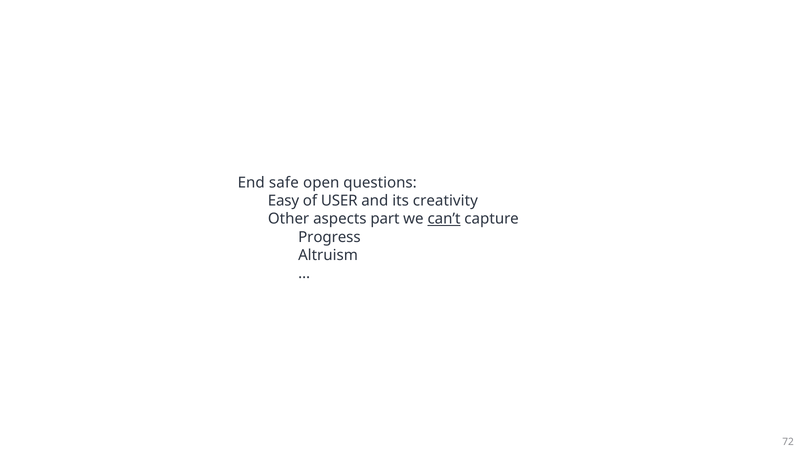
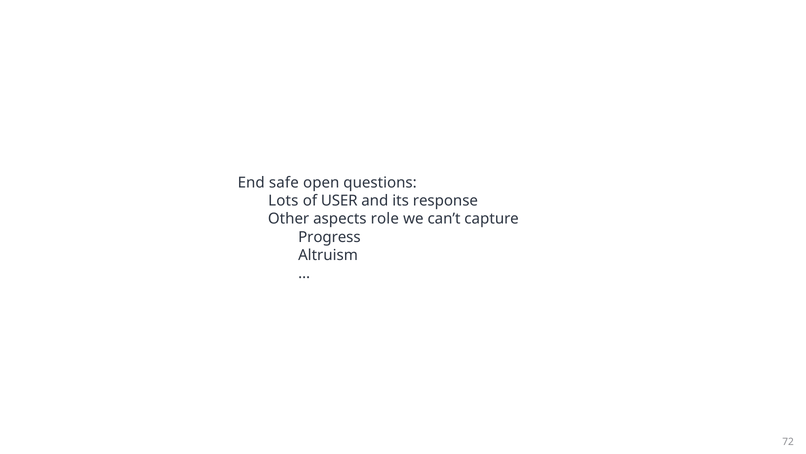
Easy: Easy -> Lots
creativity: creativity -> response
part: part -> role
can’t underline: present -> none
